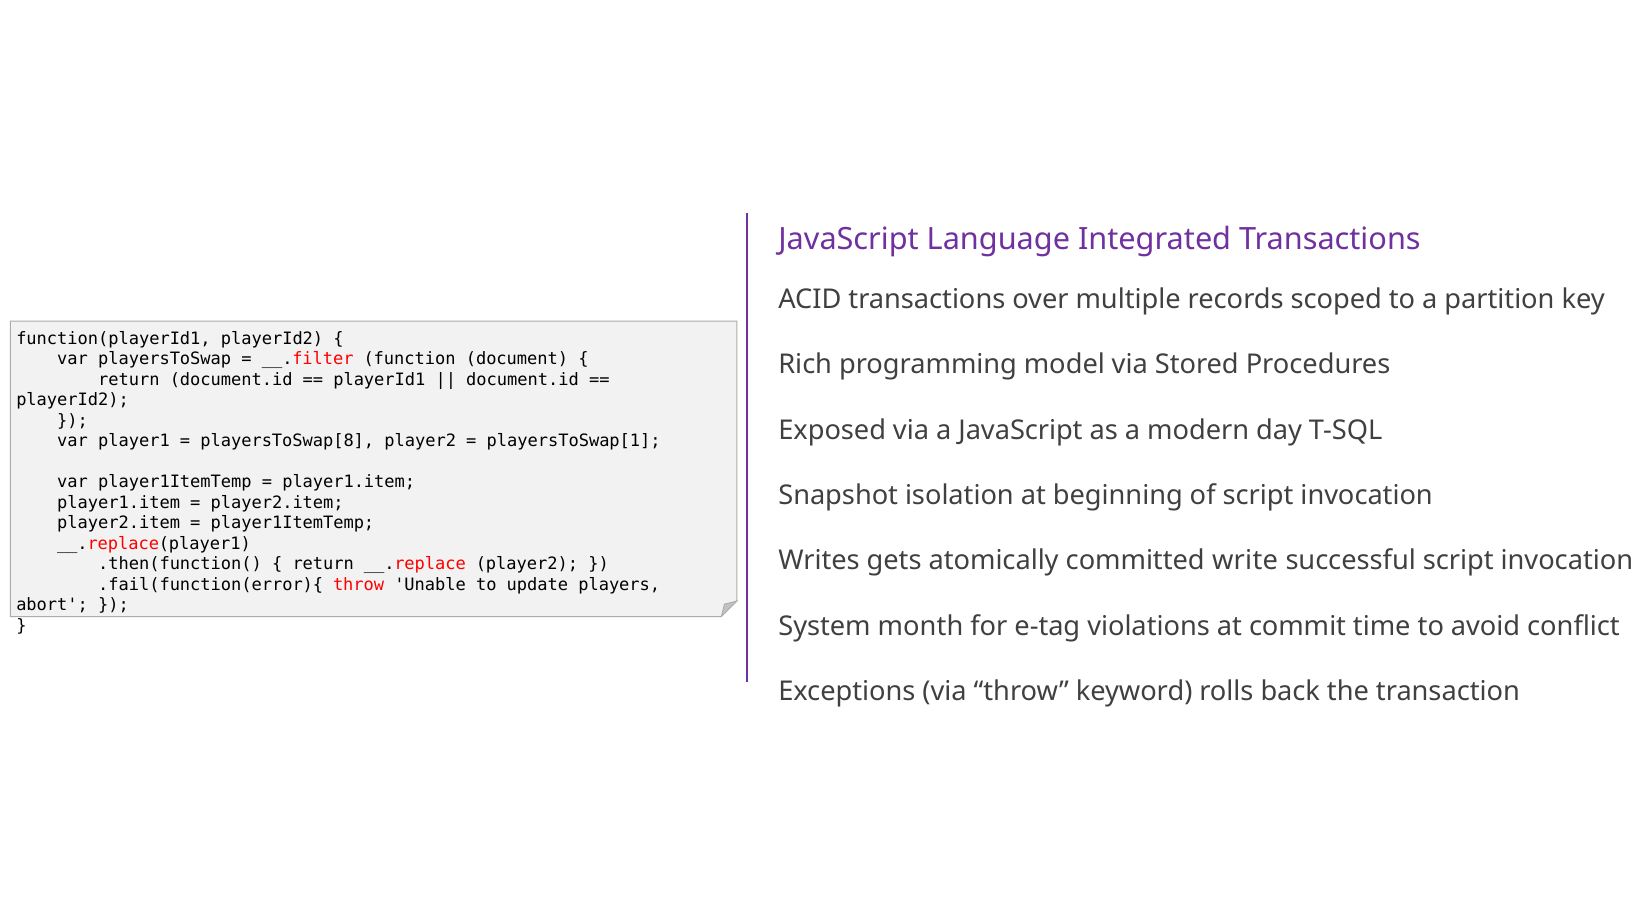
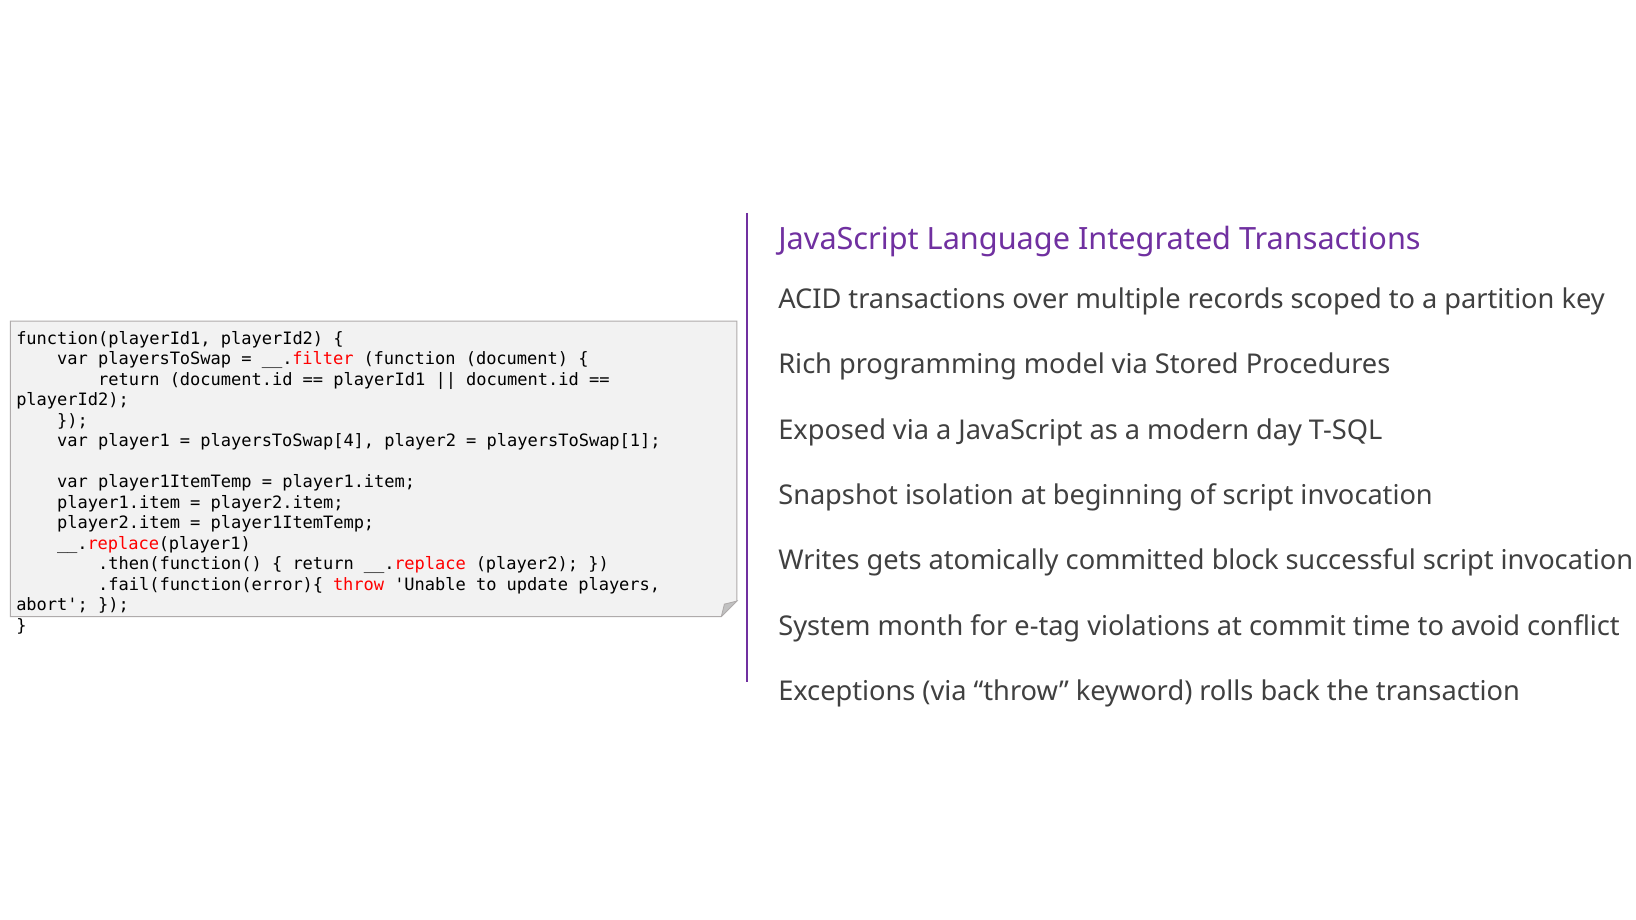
playersToSwap[8: playersToSwap[8 -> playersToSwap[4
write: write -> block
